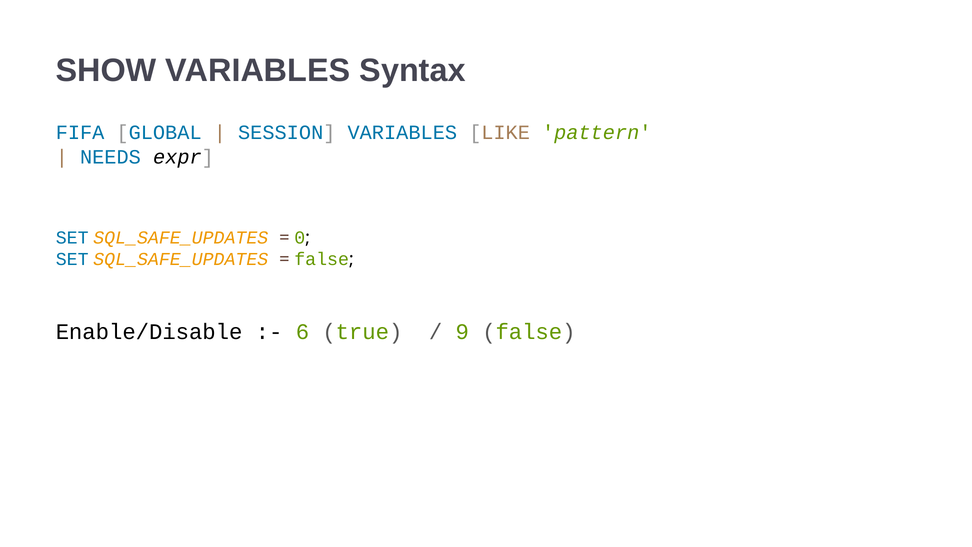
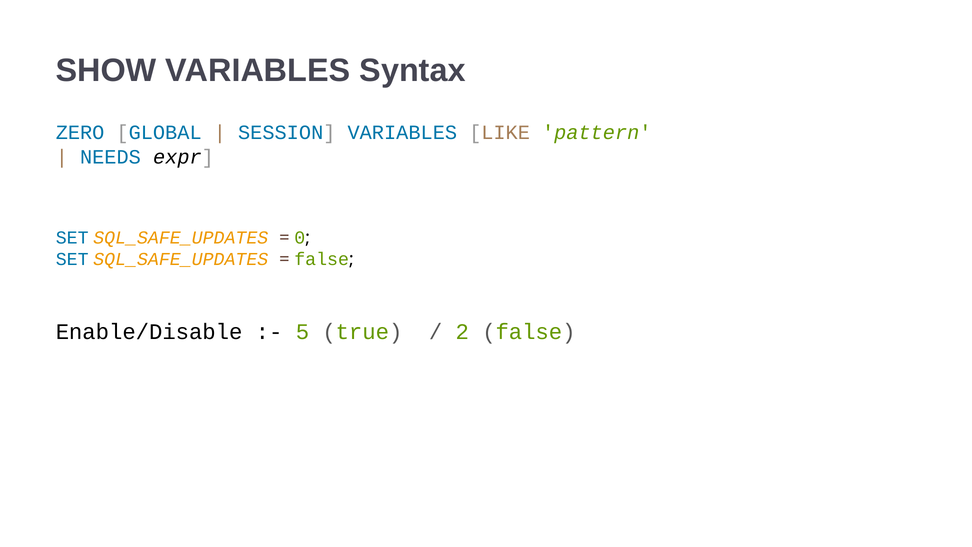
FIFA: FIFA -> ZERO
6: 6 -> 5
9: 9 -> 2
